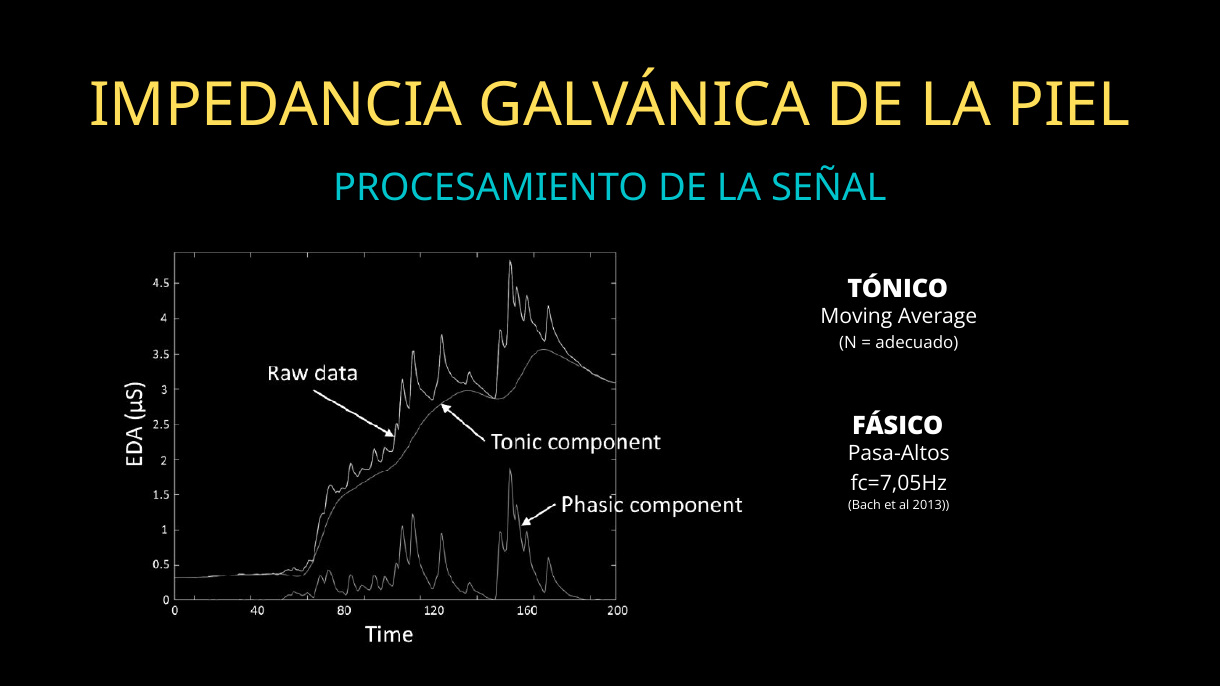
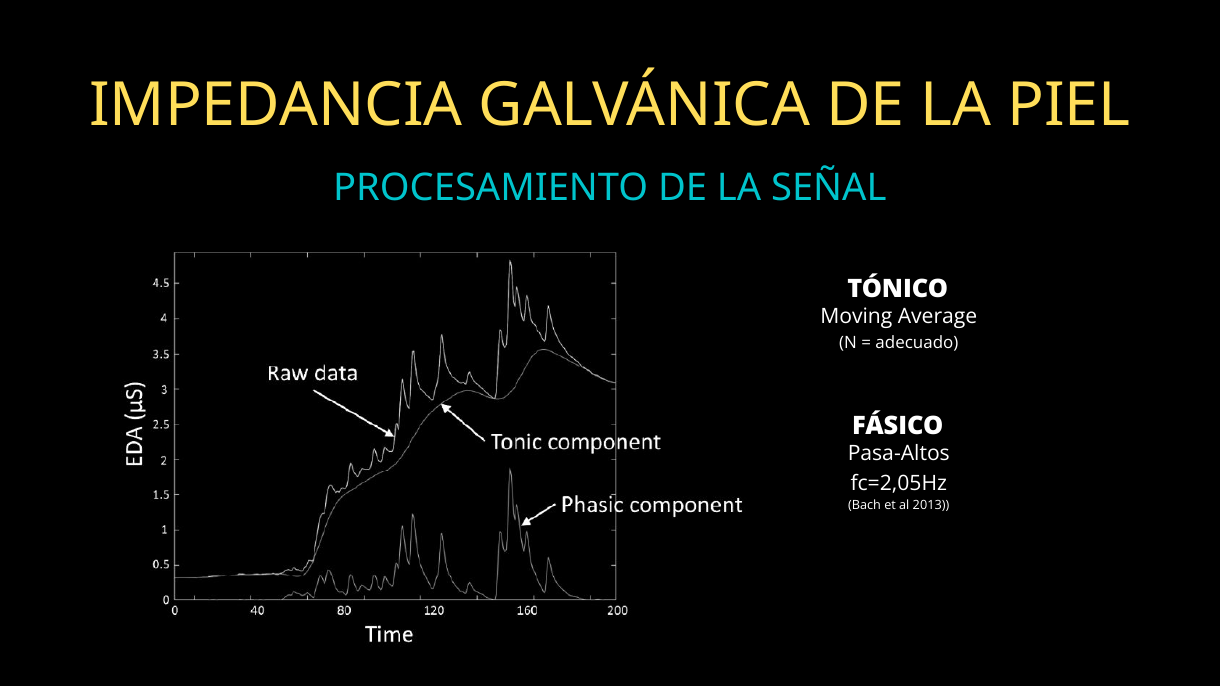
fc=7,05Hz: fc=7,05Hz -> fc=2,05Hz
